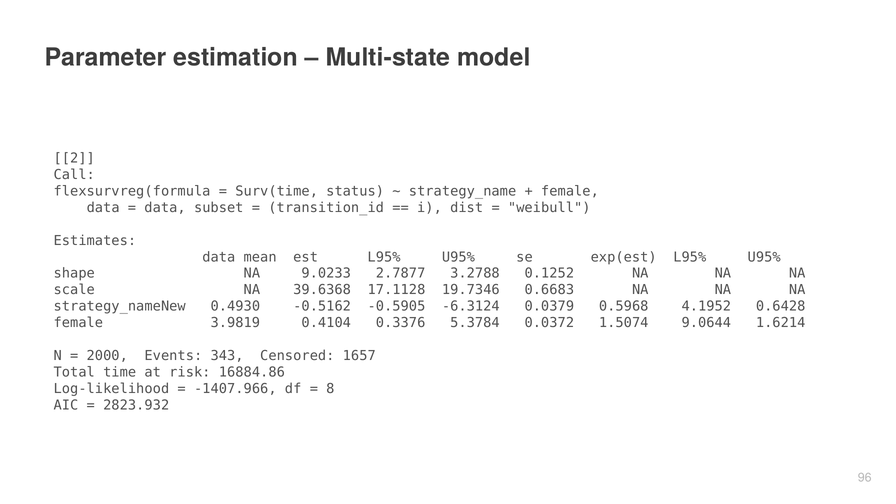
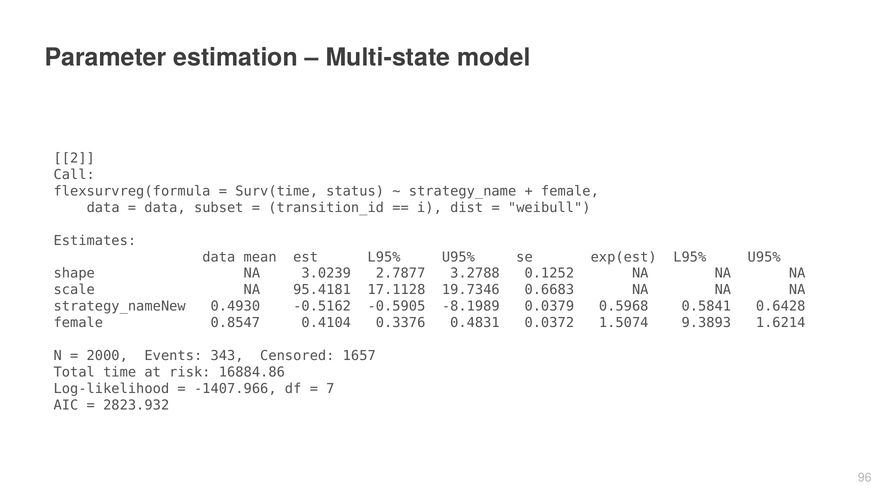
9.0233: 9.0233 -> 3.0239
39.6368: 39.6368 -> 95.4181
-6.3124: -6.3124 -> -8.1989
4.1952: 4.1952 -> 0.5841
3.9819: 3.9819 -> 0.8547
5.3784: 5.3784 -> 0.4831
9.0644: 9.0644 -> 9.3893
8: 8 -> 7
